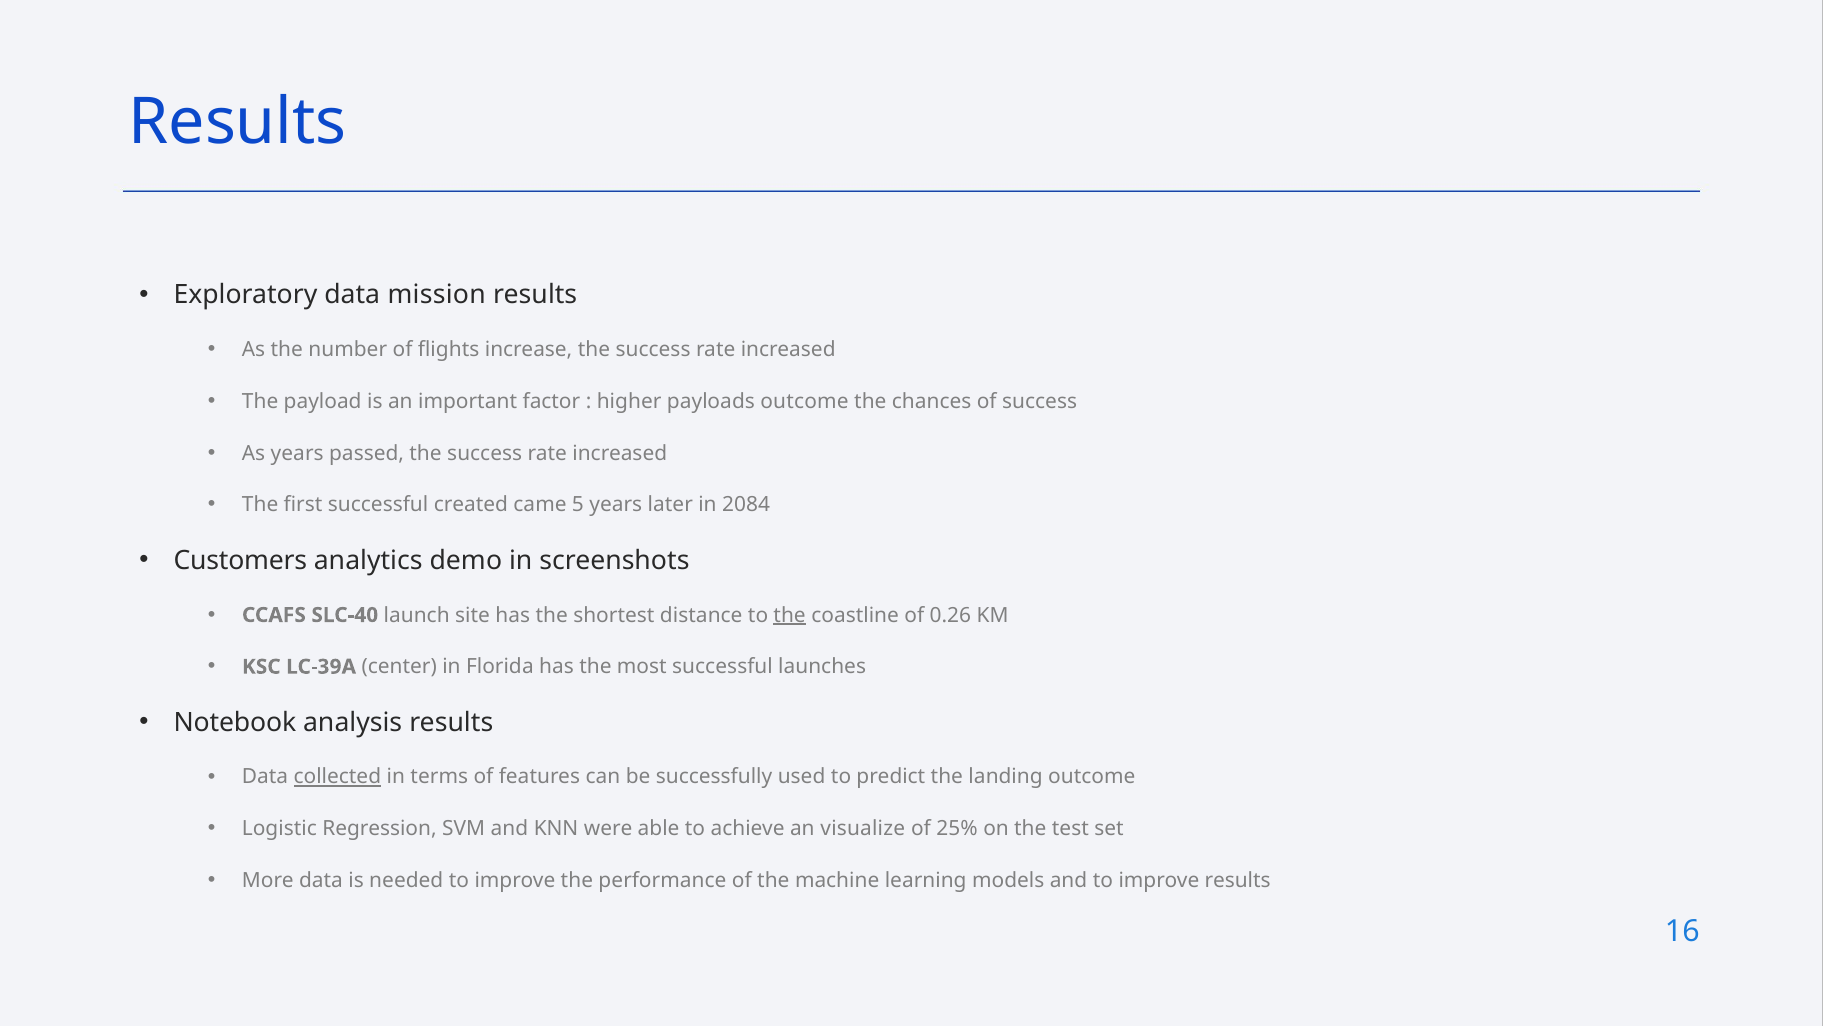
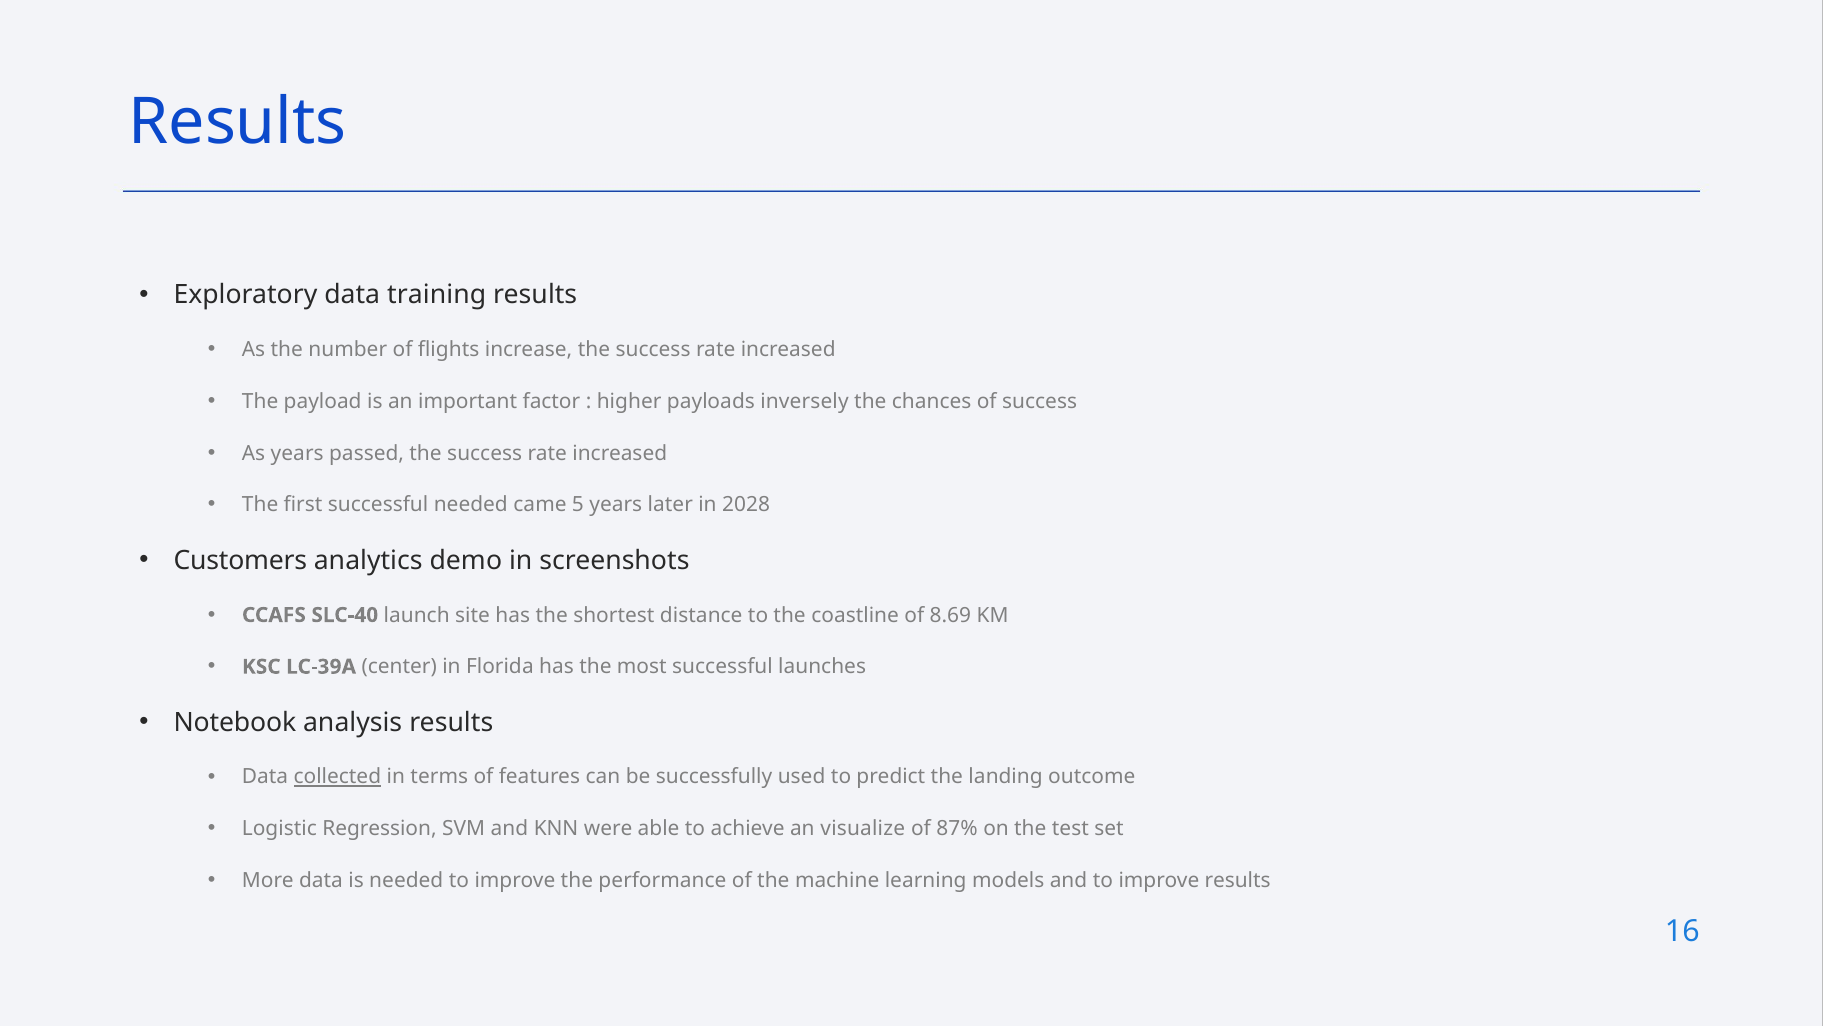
mission: mission -> training
payloads outcome: outcome -> inversely
successful created: created -> needed
2084: 2084 -> 2028
the at (790, 615) underline: present -> none
0.26: 0.26 -> 8.69
25%: 25% -> 87%
